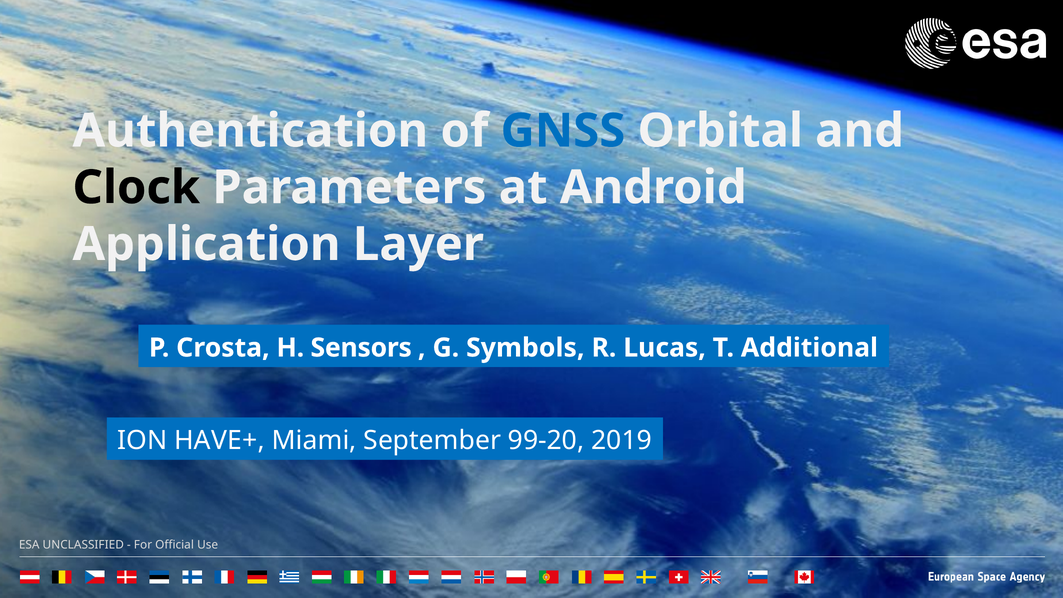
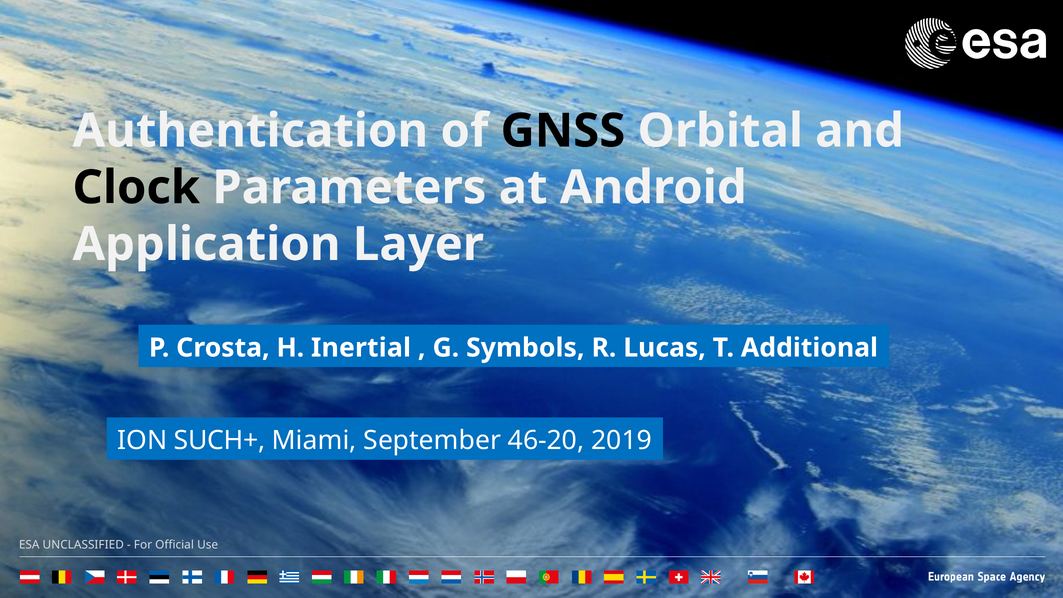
GNSS colour: blue -> black
Sensors: Sensors -> Inertial
HAVE+: HAVE+ -> SUCH+
99-20: 99-20 -> 46-20
